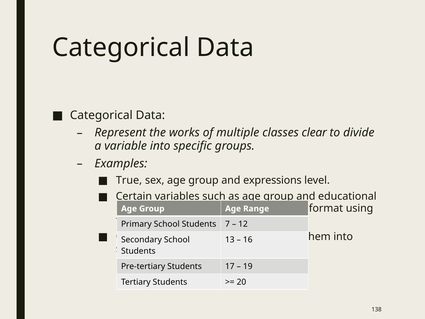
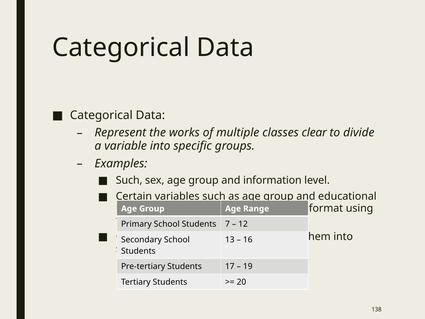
True at (129, 180): True -> Such
expressions: expressions -> information
